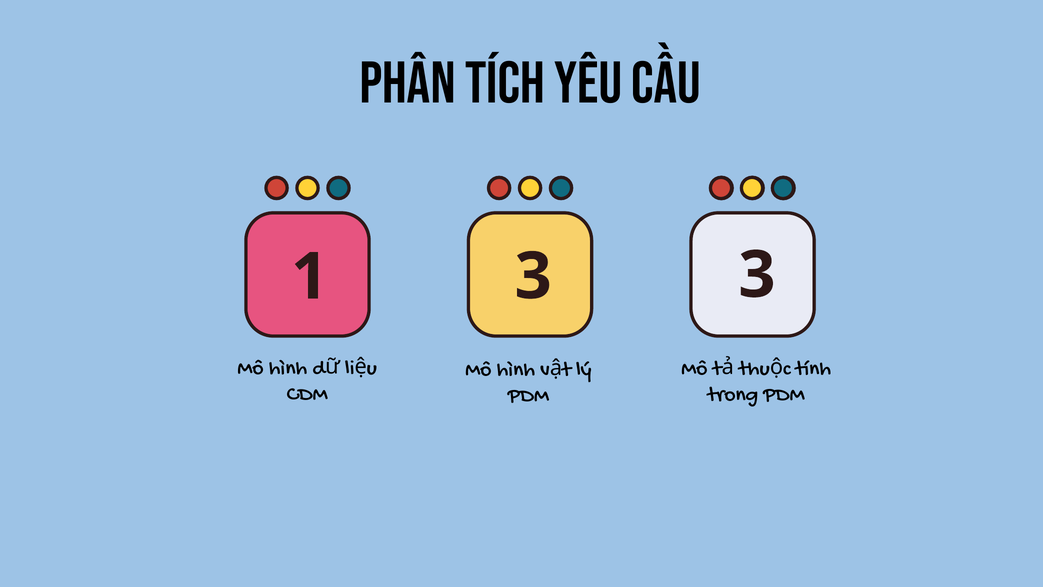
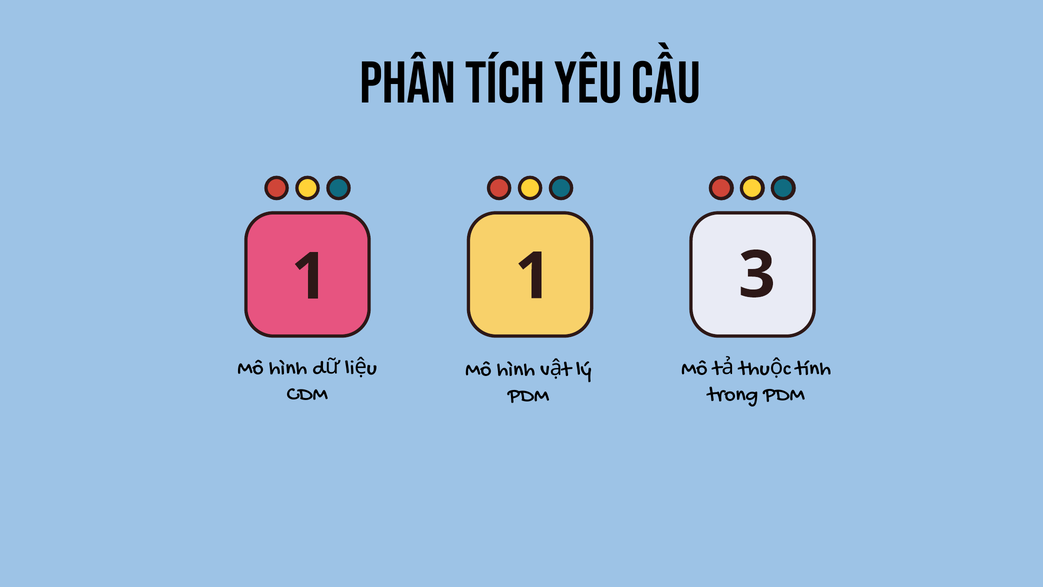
1 3: 3 -> 1
